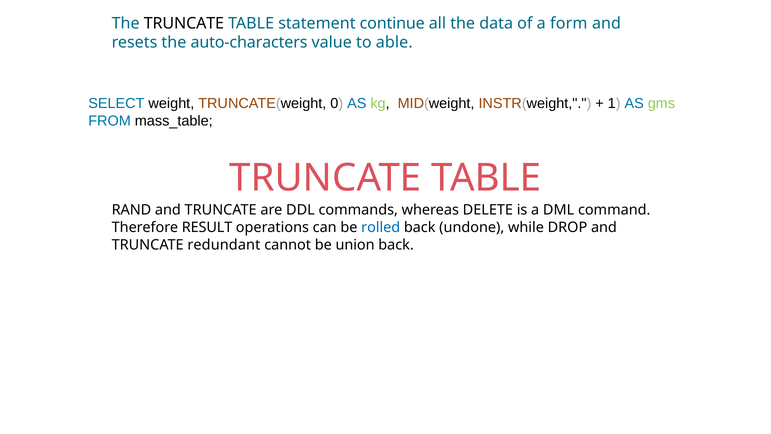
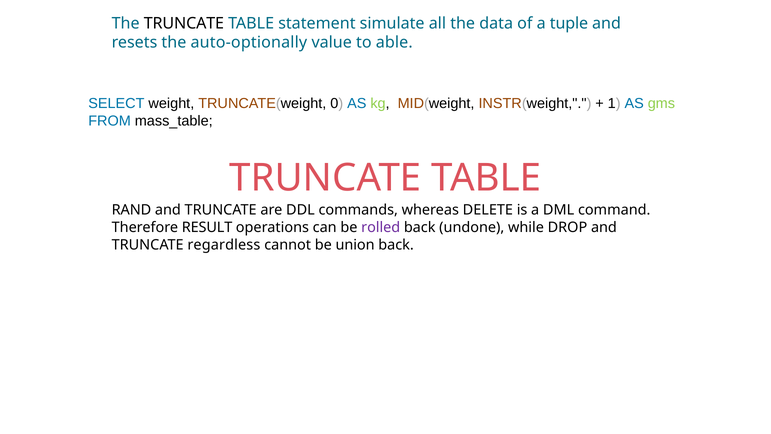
continue: continue -> simulate
form: form -> tuple
auto-characters: auto-characters -> auto-optionally
rolled colour: blue -> purple
redundant: redundant -> regardless
